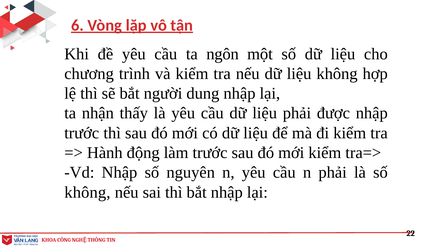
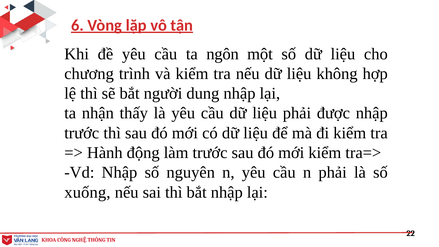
không at (87, 192): không -> xuống
